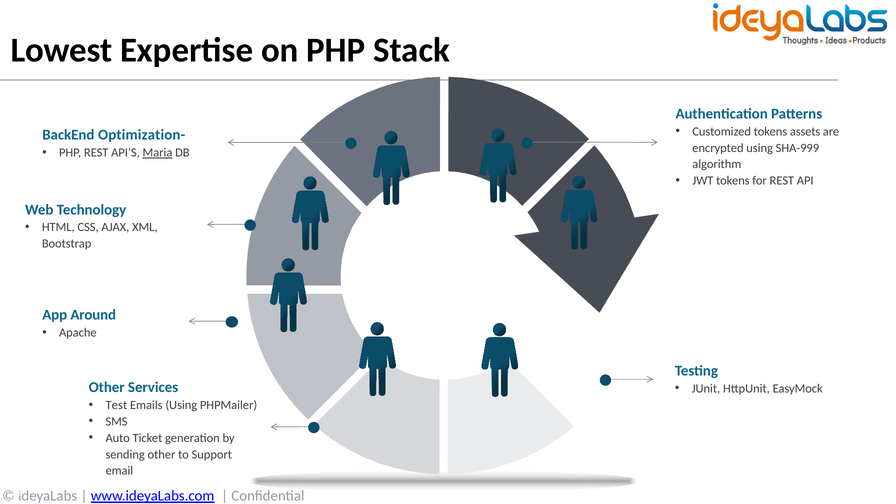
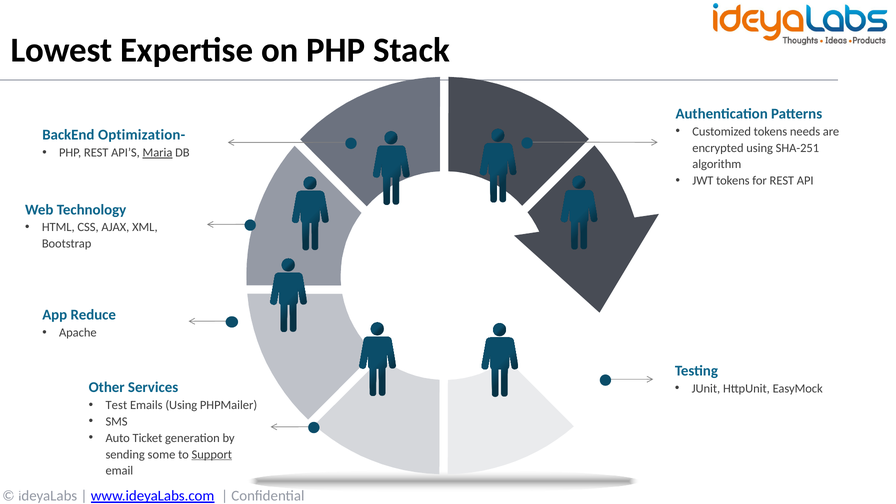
assets: assets -> needs
SHA-999: SHA-999 -> SHA-251
Around: Around -> Reduce
sending other: other -> some
Support underline: none -> present
